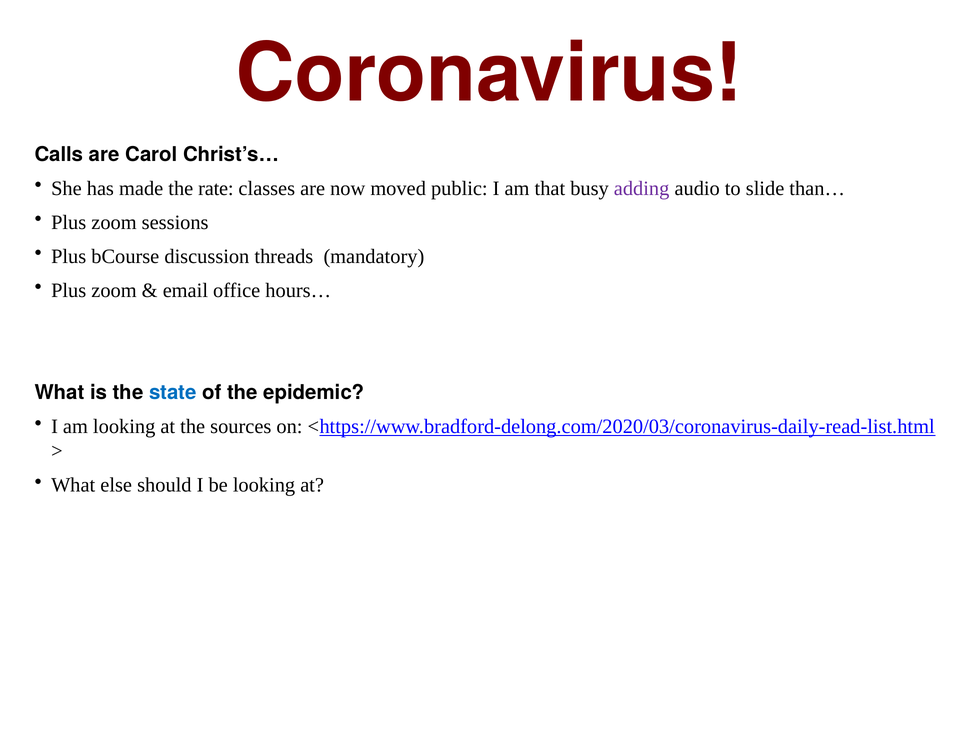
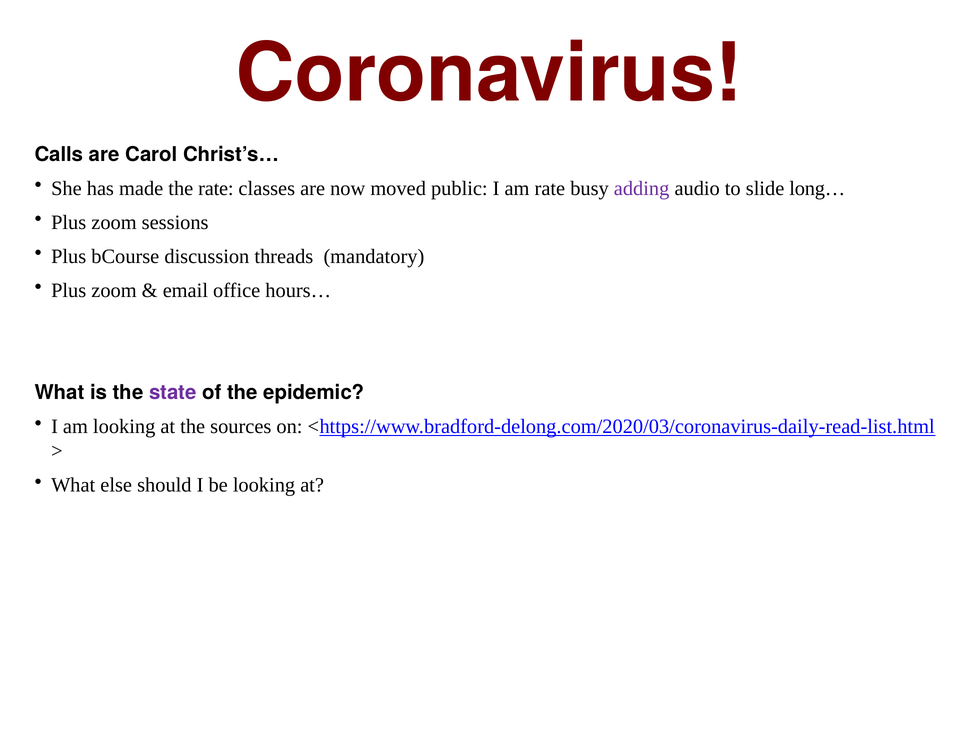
am that: that -> rate
than…: than… -> long…
state colour: blue -> purple
